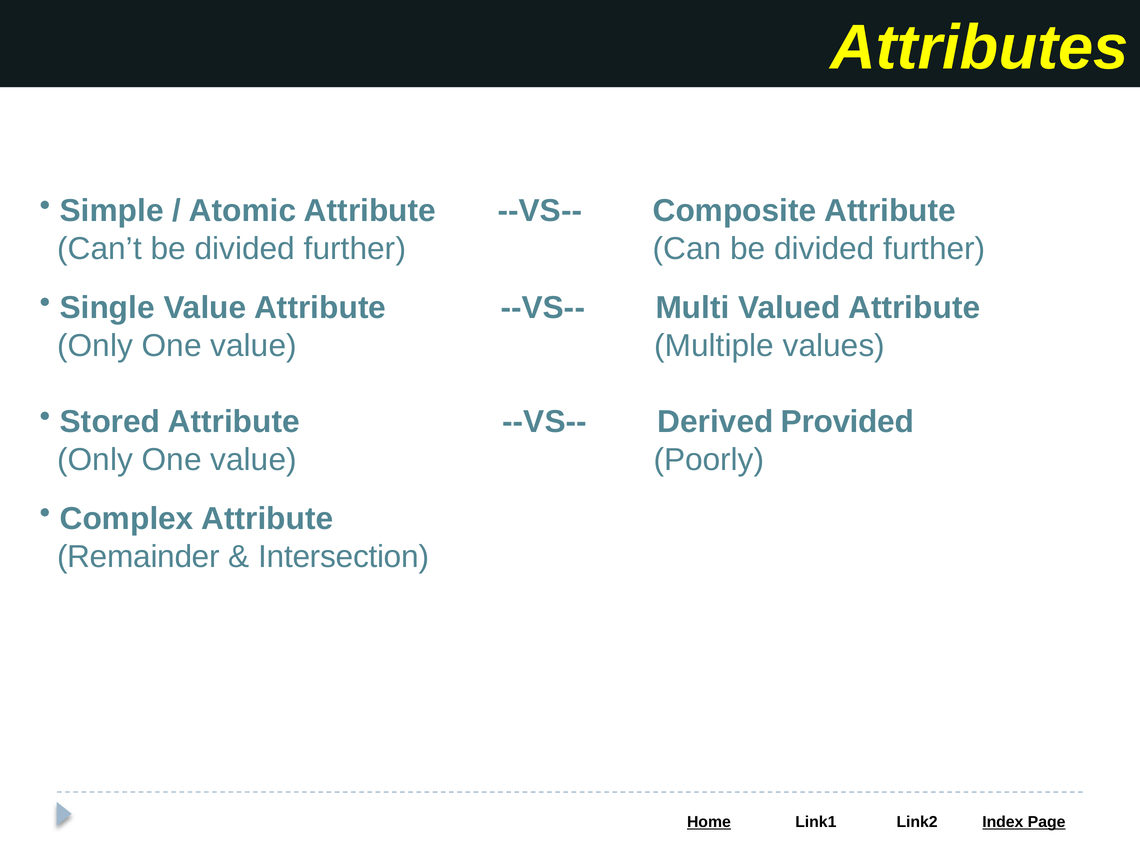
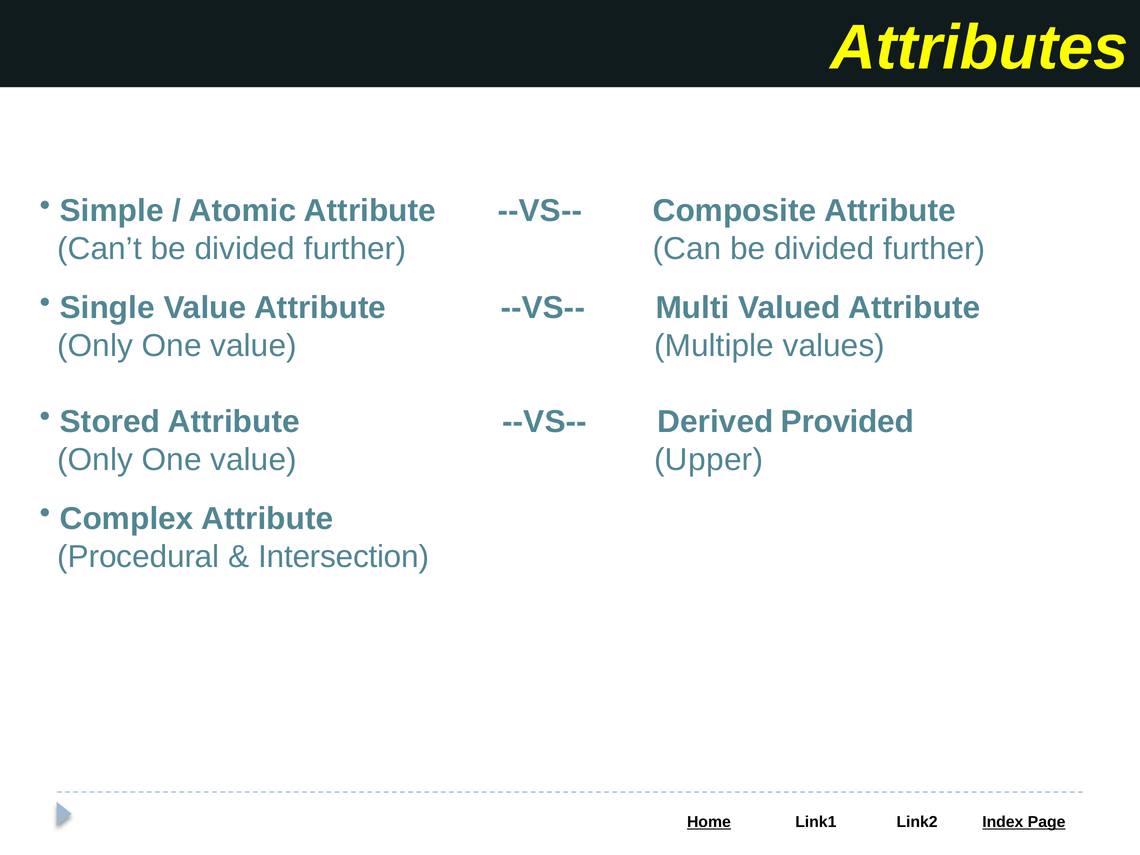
Poorly: Poorly -> Upper
Remainder: Remainder -> Procedural
